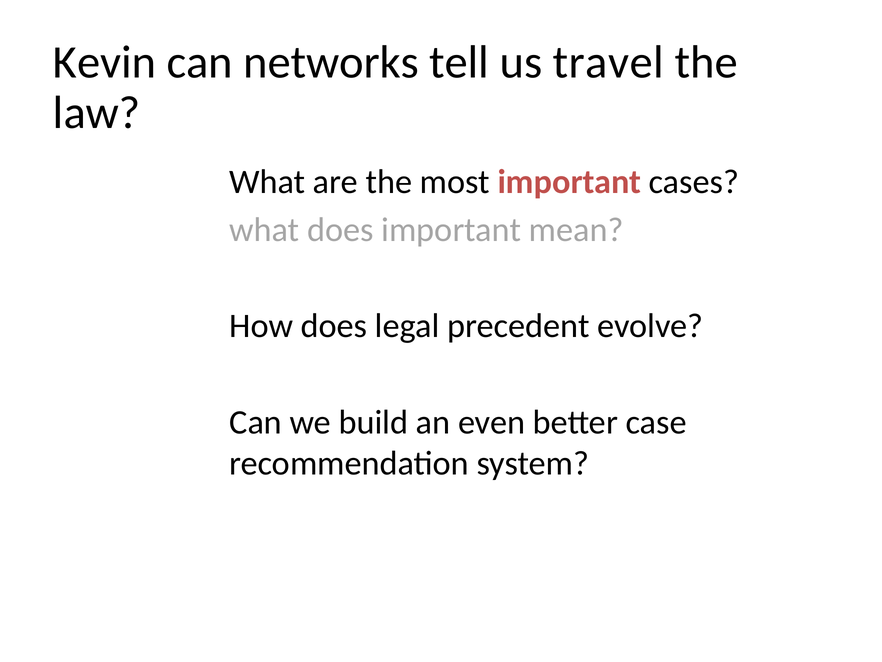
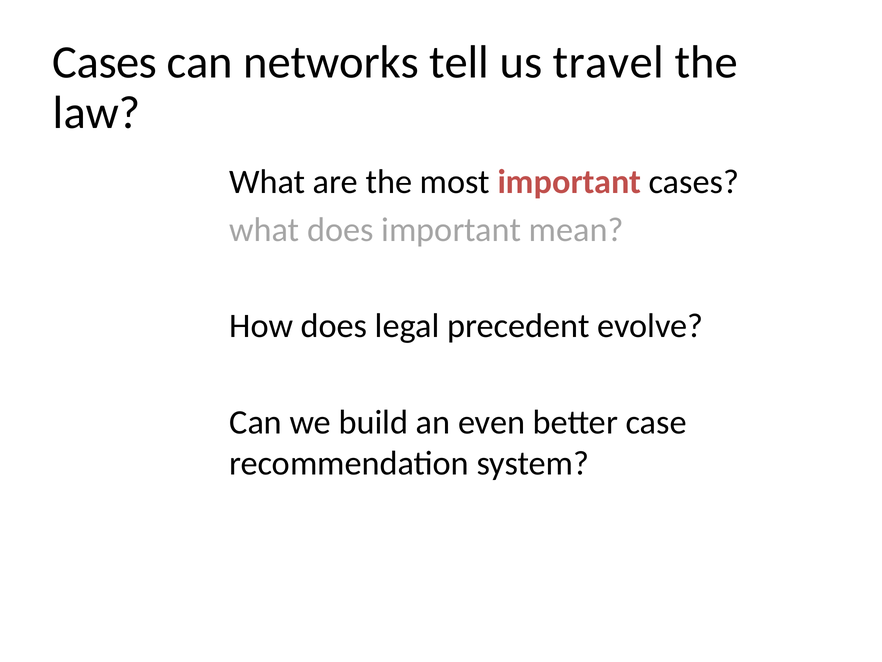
Kevin at (105, 63): Kevin -> Cases
